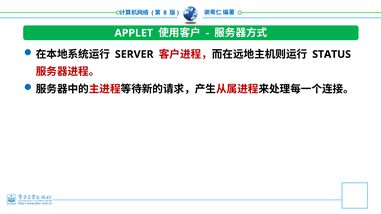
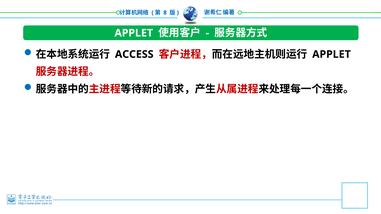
SERVER: SERVER -> ACCESS
STATUS at (332, 54): STATUS -> APPLET
